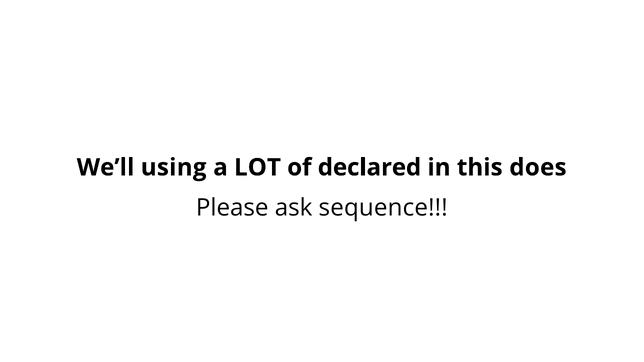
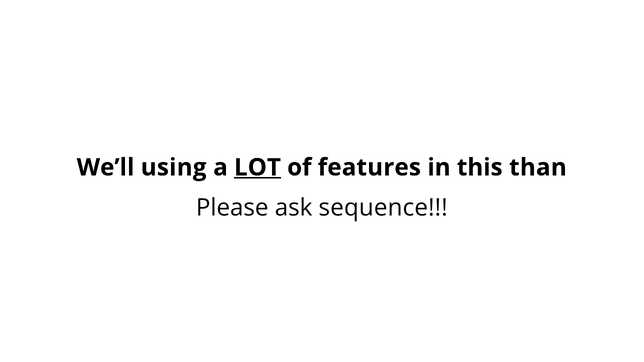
LOT underline: none -> present
declared: declared -> features
does: does -> than
